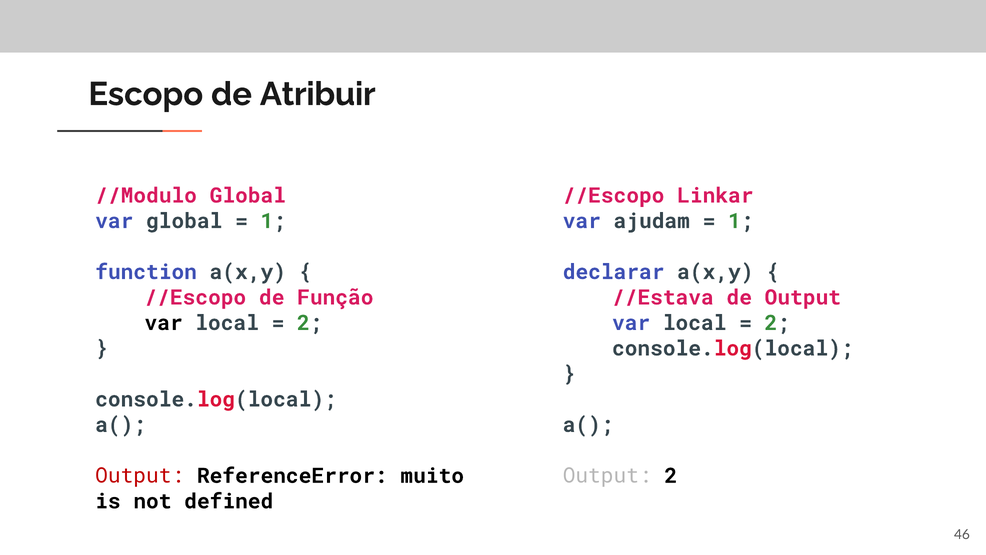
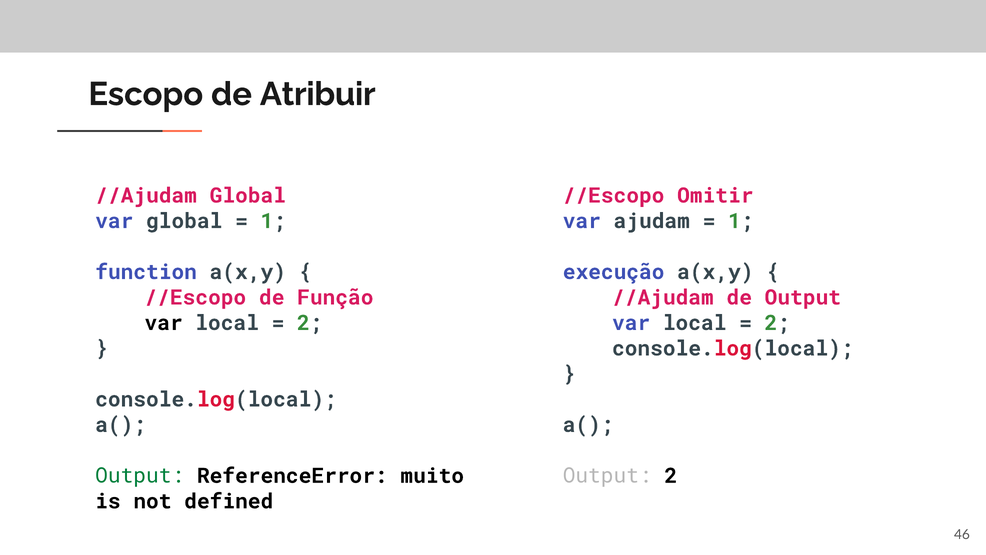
//Modulo at (146, 195): //Modulo -> //Ajudam
Linkar: Linkar -> Omitir
declarar: declarar -> execução
//Estava at (663, 297): //Estava -> //Ajudam
Output at (140, 476) colour: red -> green
